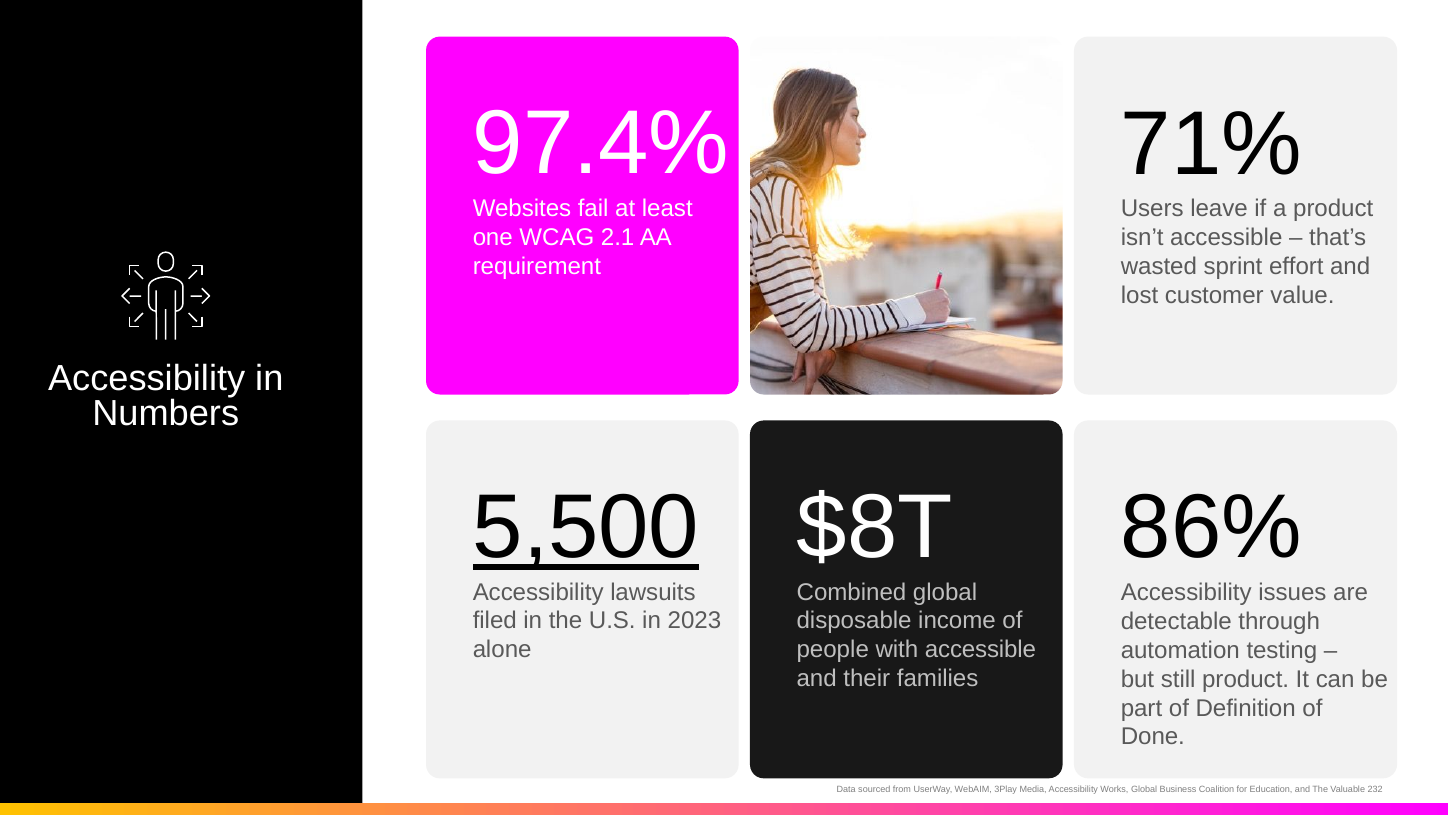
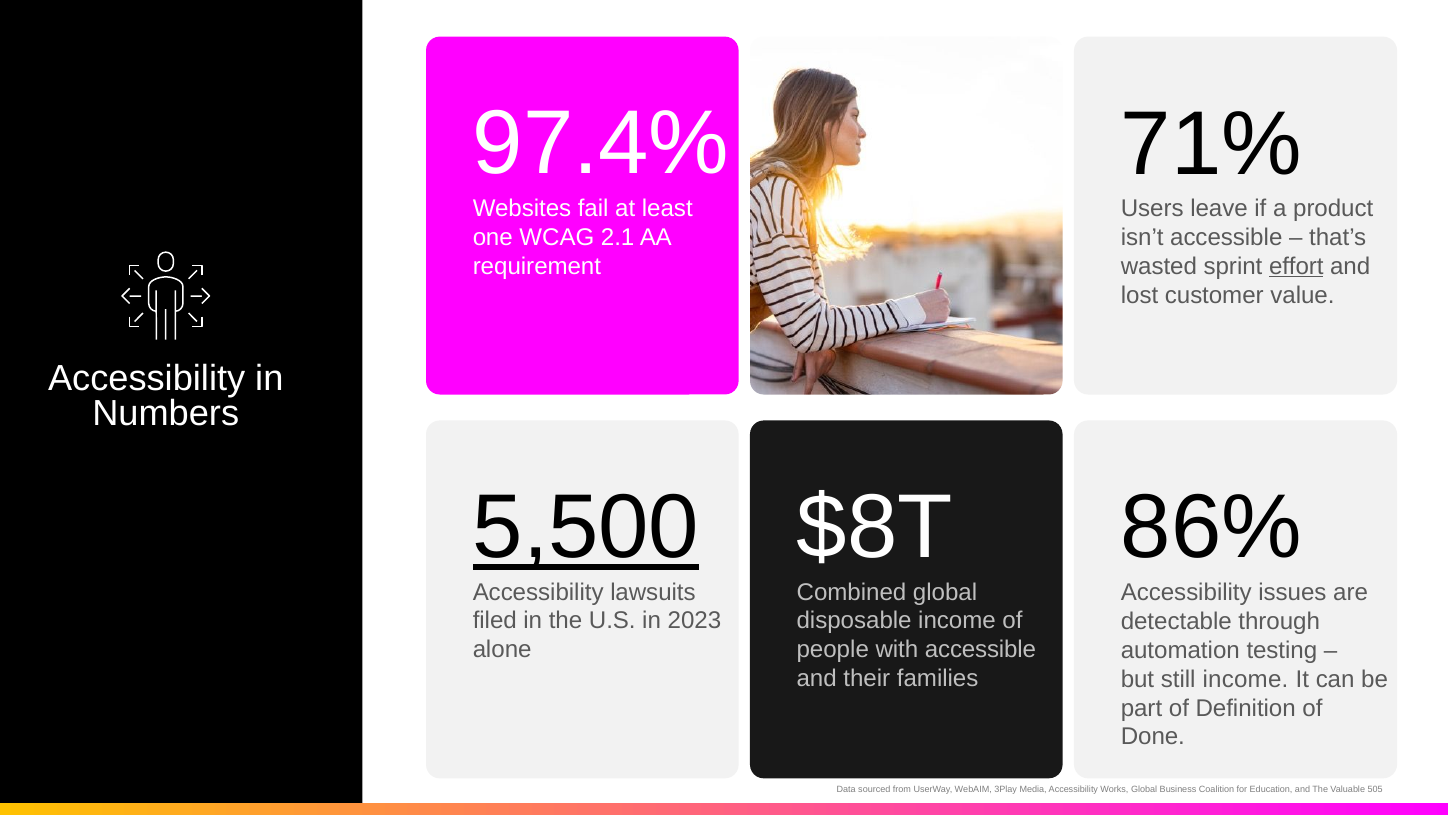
effort underline: none -> present
still product: product -> income
232: 232 -> 505
